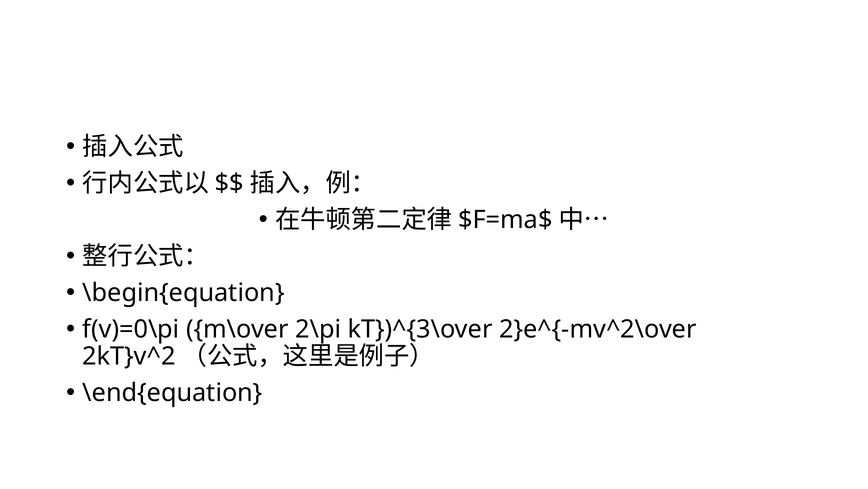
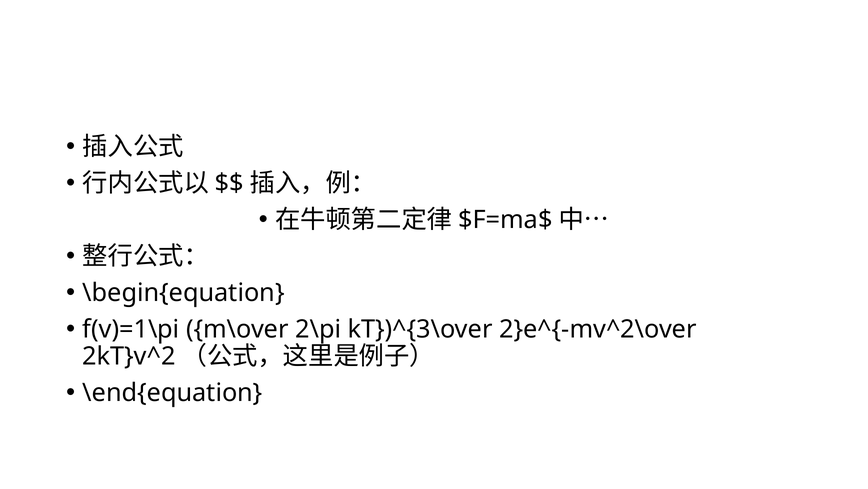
f(v)=0\pi: f(v)=0\pi -> f(v)=1\pi
